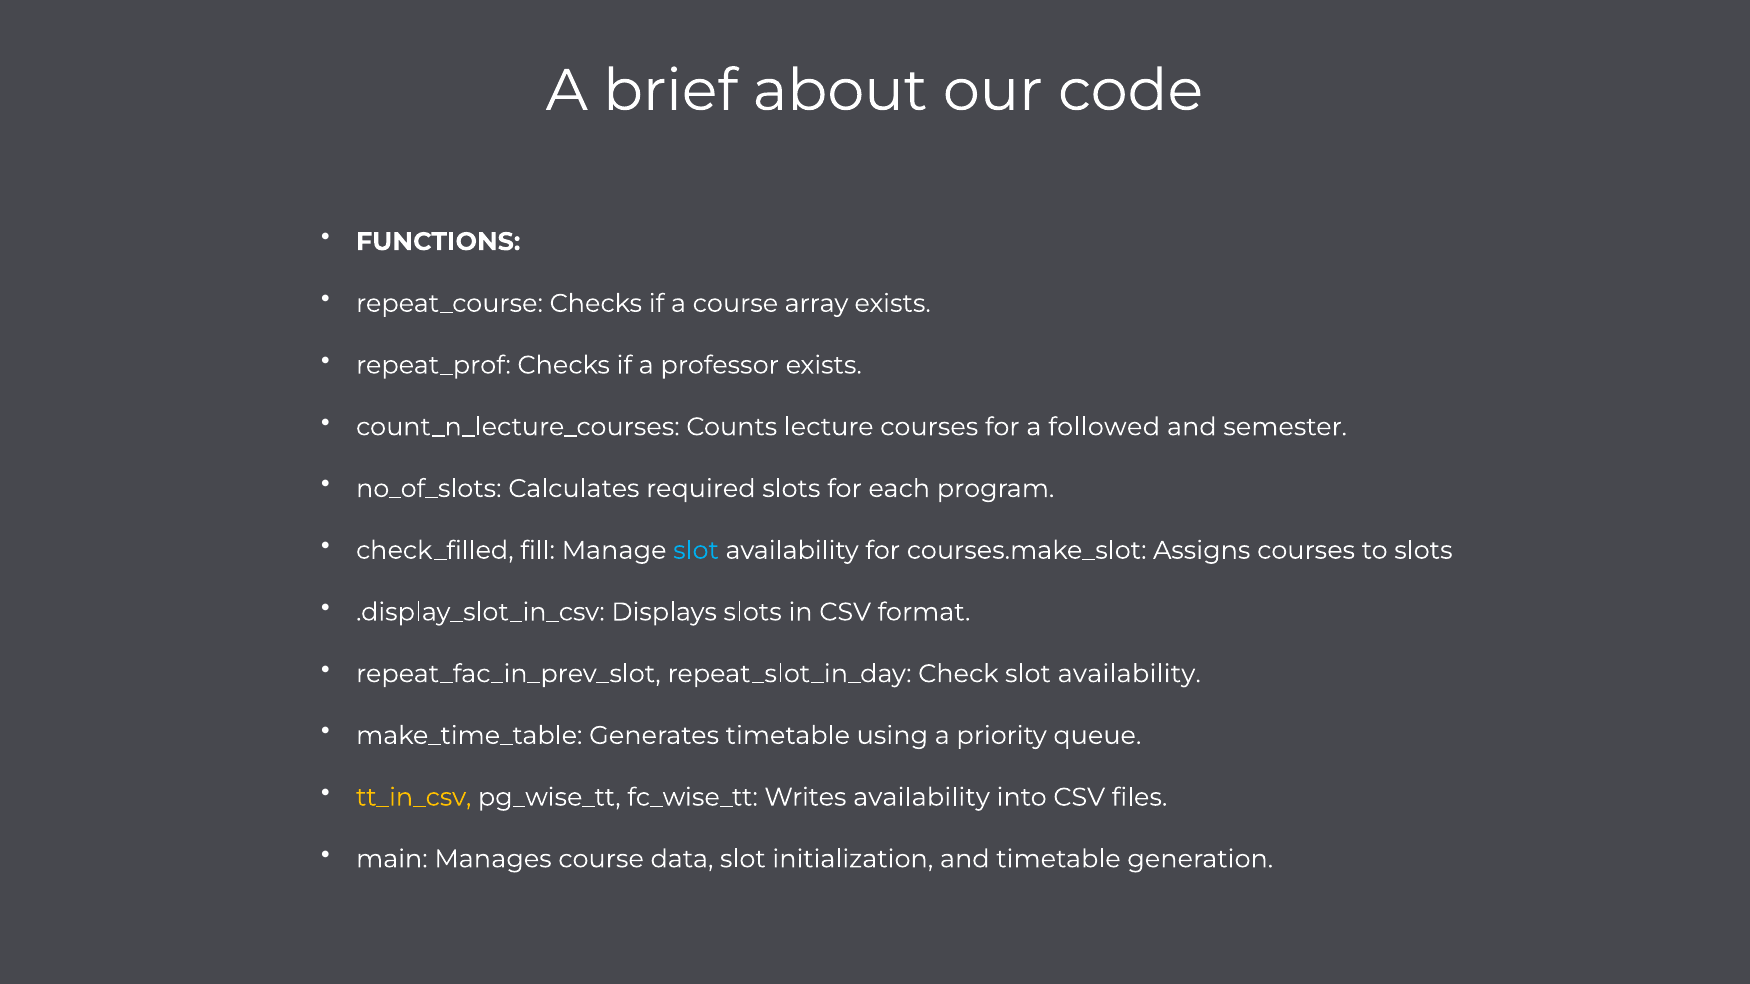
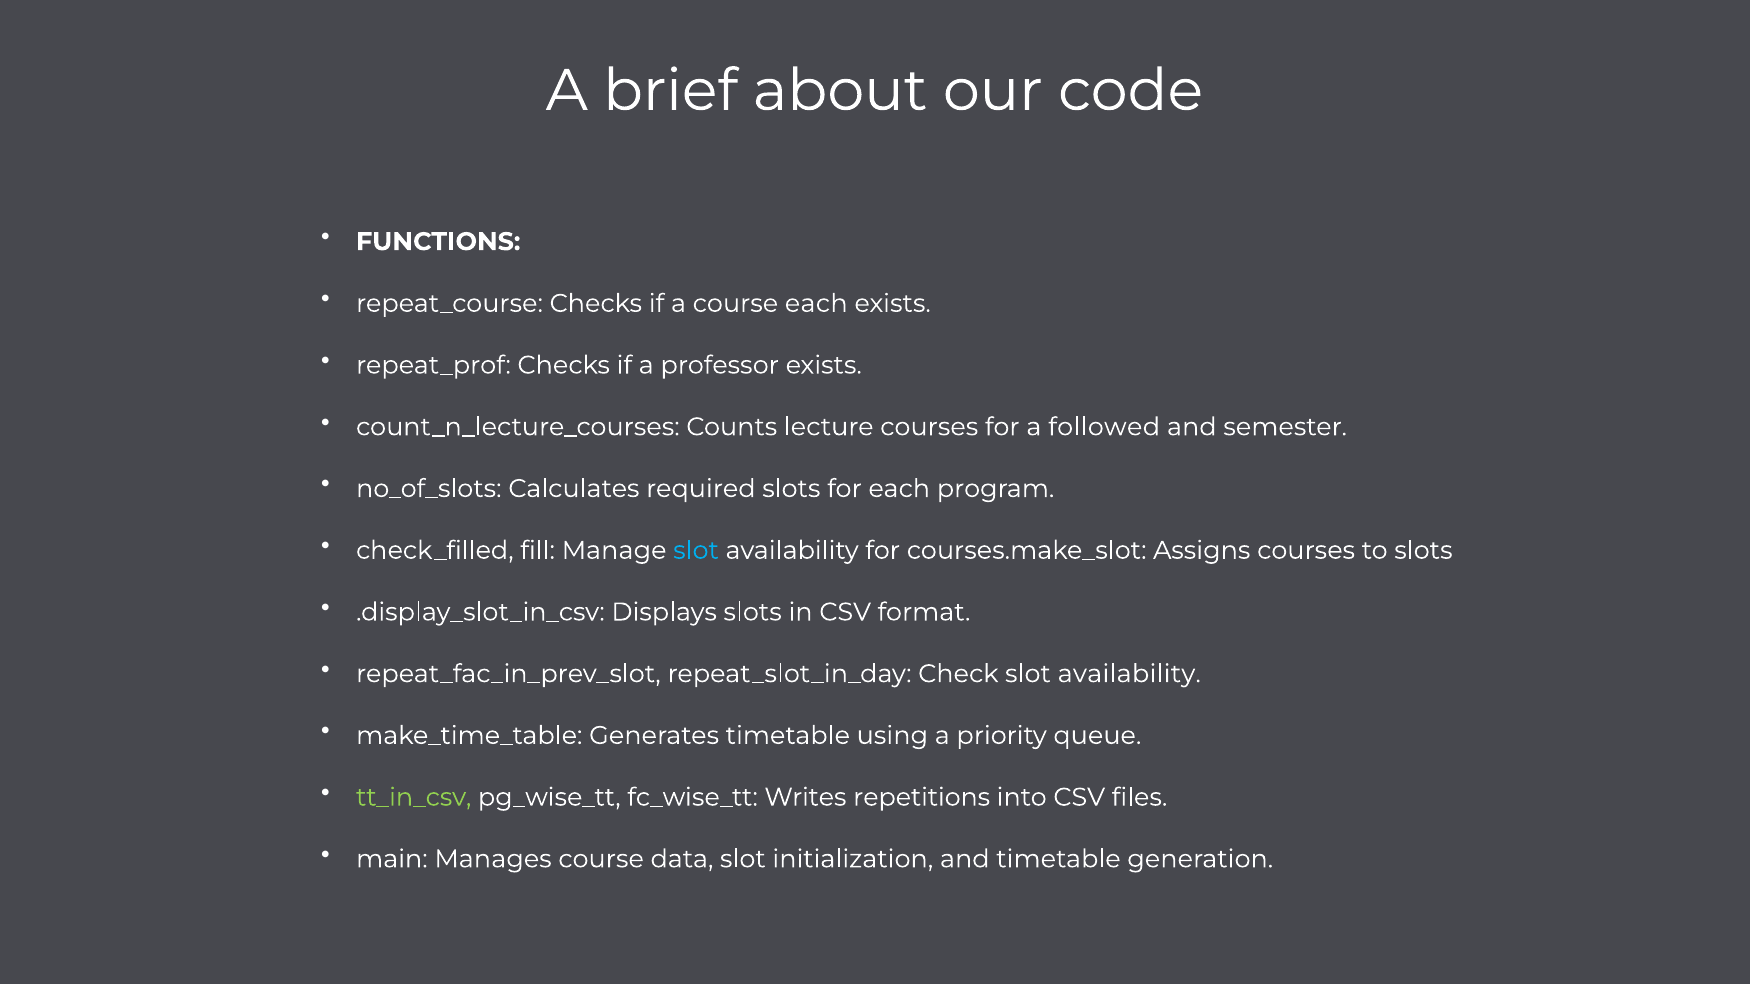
course array: array -> each
tt_in_csv colour: yellow -> light green
Writes availability: availability -> repetitions
